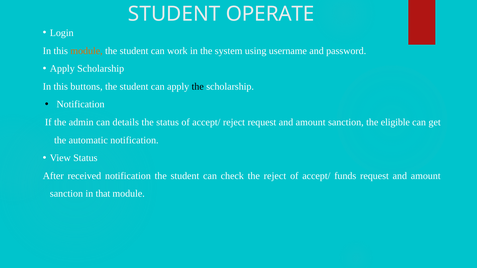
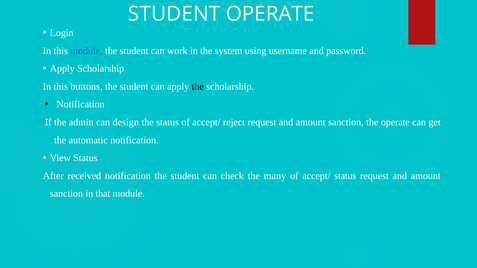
module at (87, 51) colour: orange -> blue
details: details -> design
the eligible: eligible -> operate
the reject: reject -> many
accept/ funds: funds -> status
